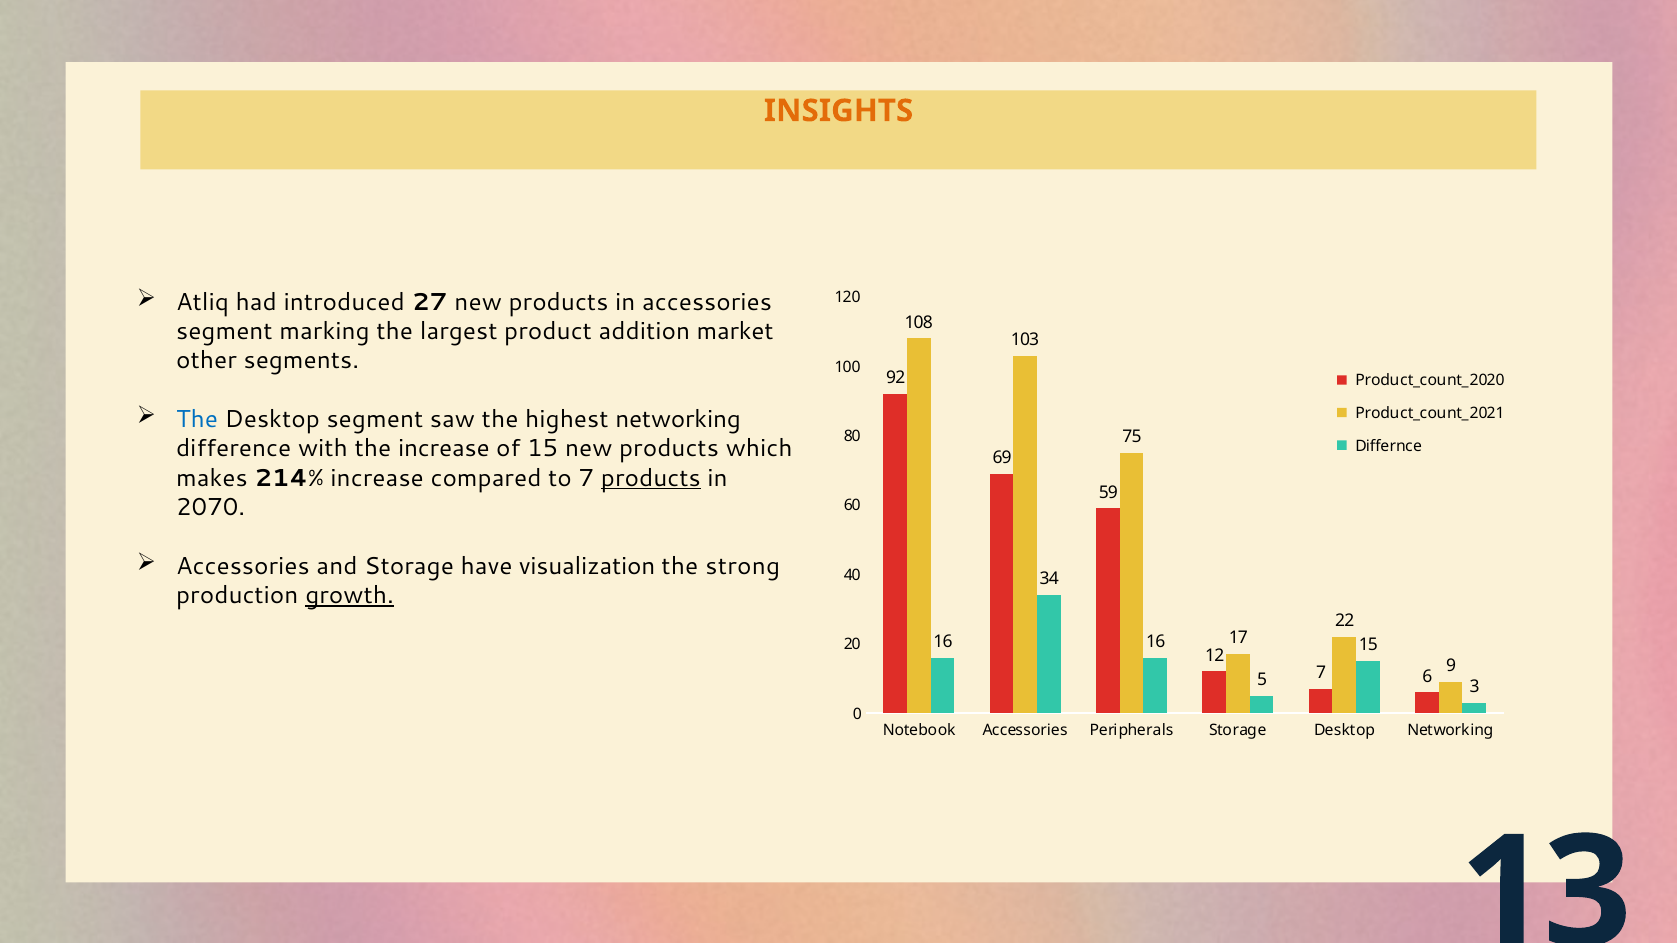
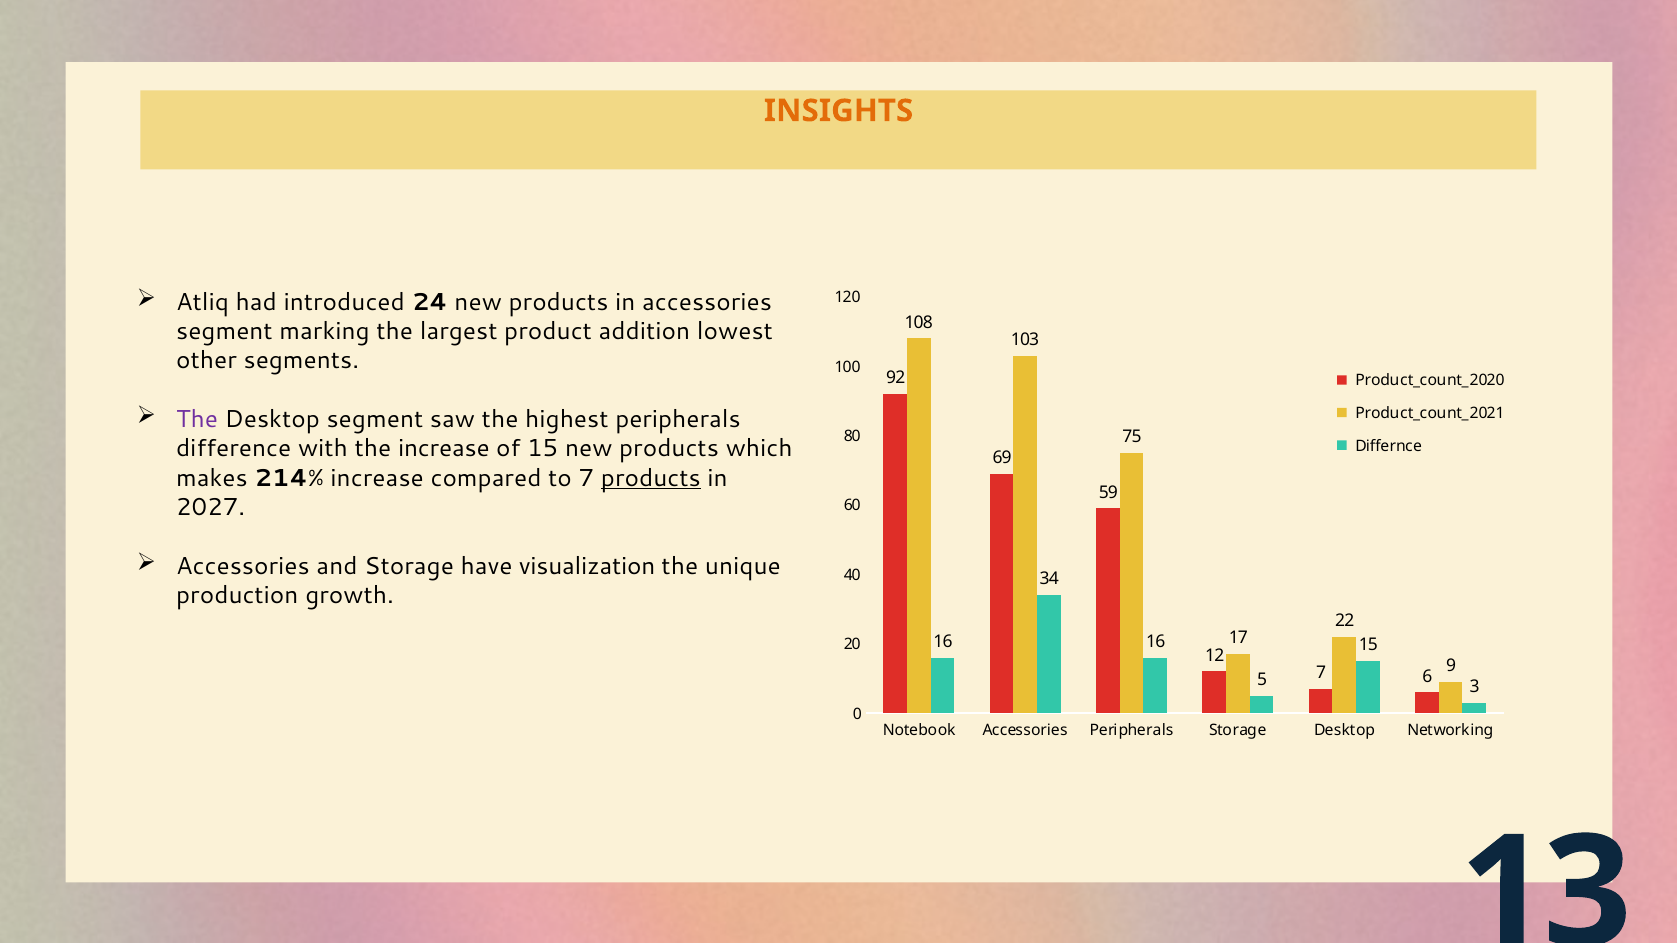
27: 27 -> 24
market: market -> lowest
The at (197, 420) colour: blue -> purple
highest networking: networking -> peripherals
2070: 2070 -> 2027
strong: strong -> unique
growth underline: present -> none
